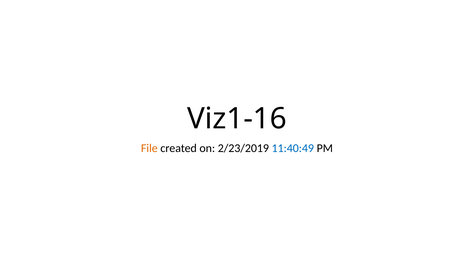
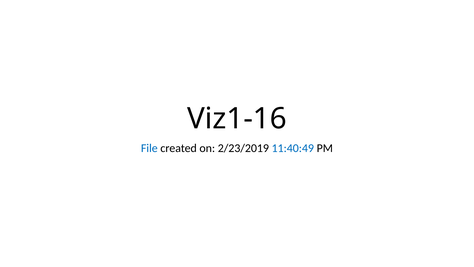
File colour: orange -> blue
